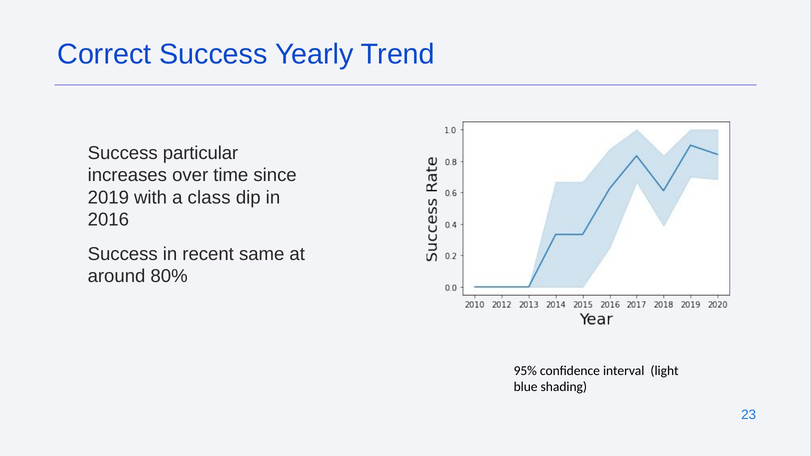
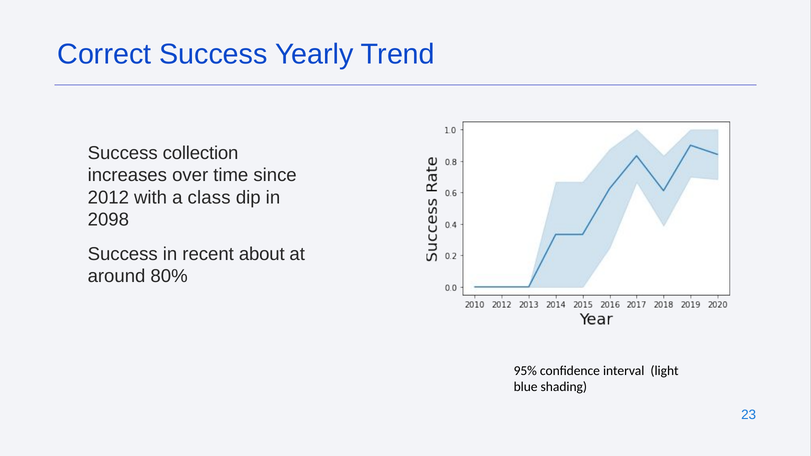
particular: particular -> collection
2019: 2019 -> 2012
2016: 2016 -> 2098
same: same -> about
